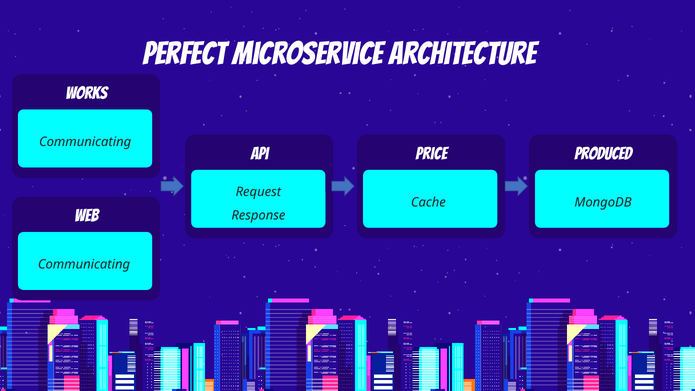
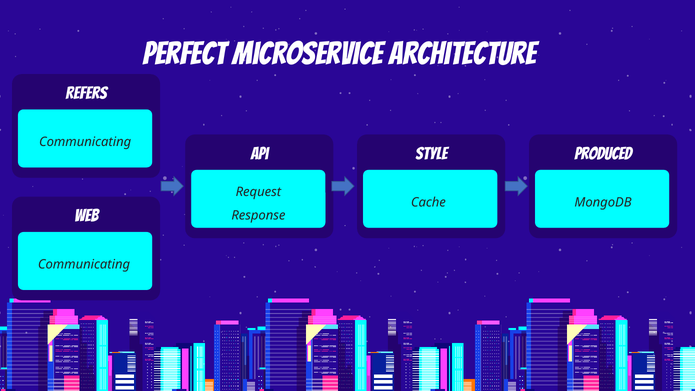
Works: Works -> Refers
price: price -> style
